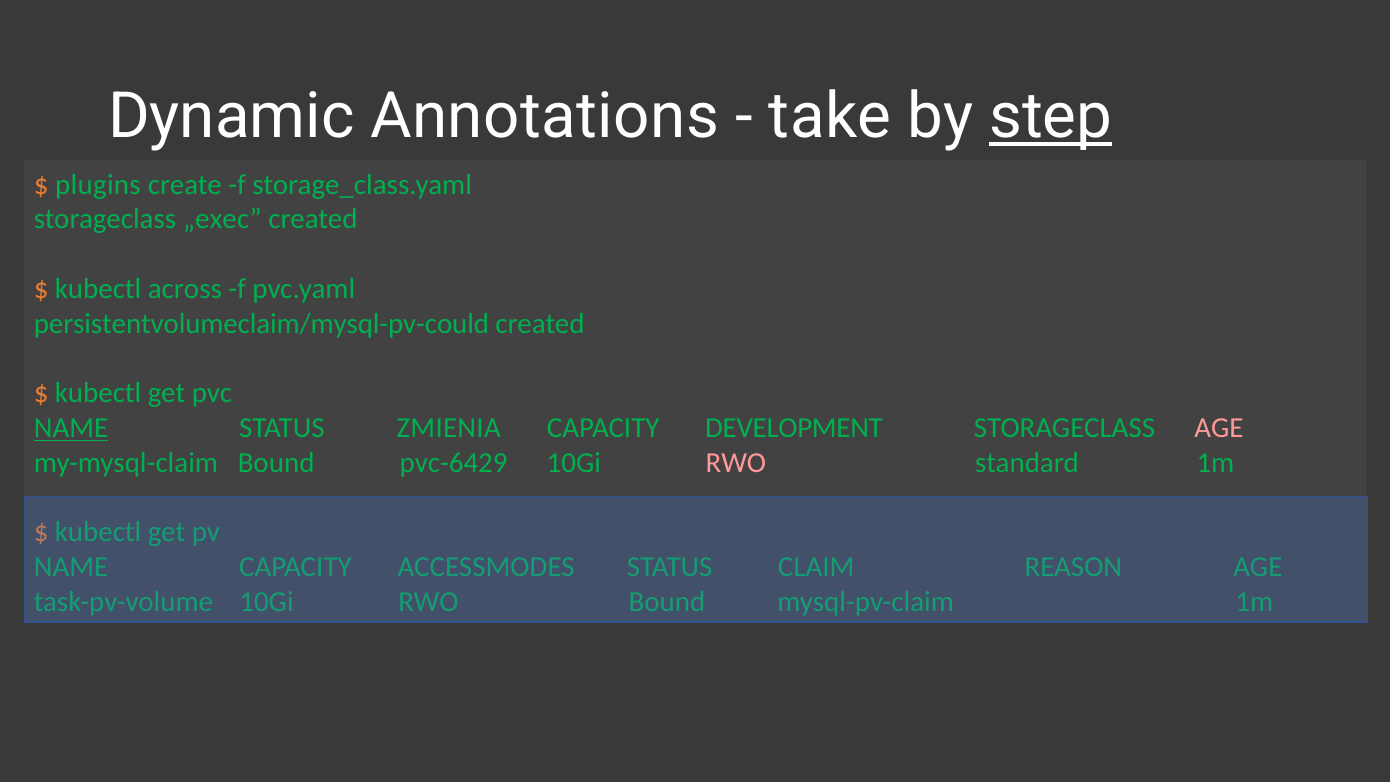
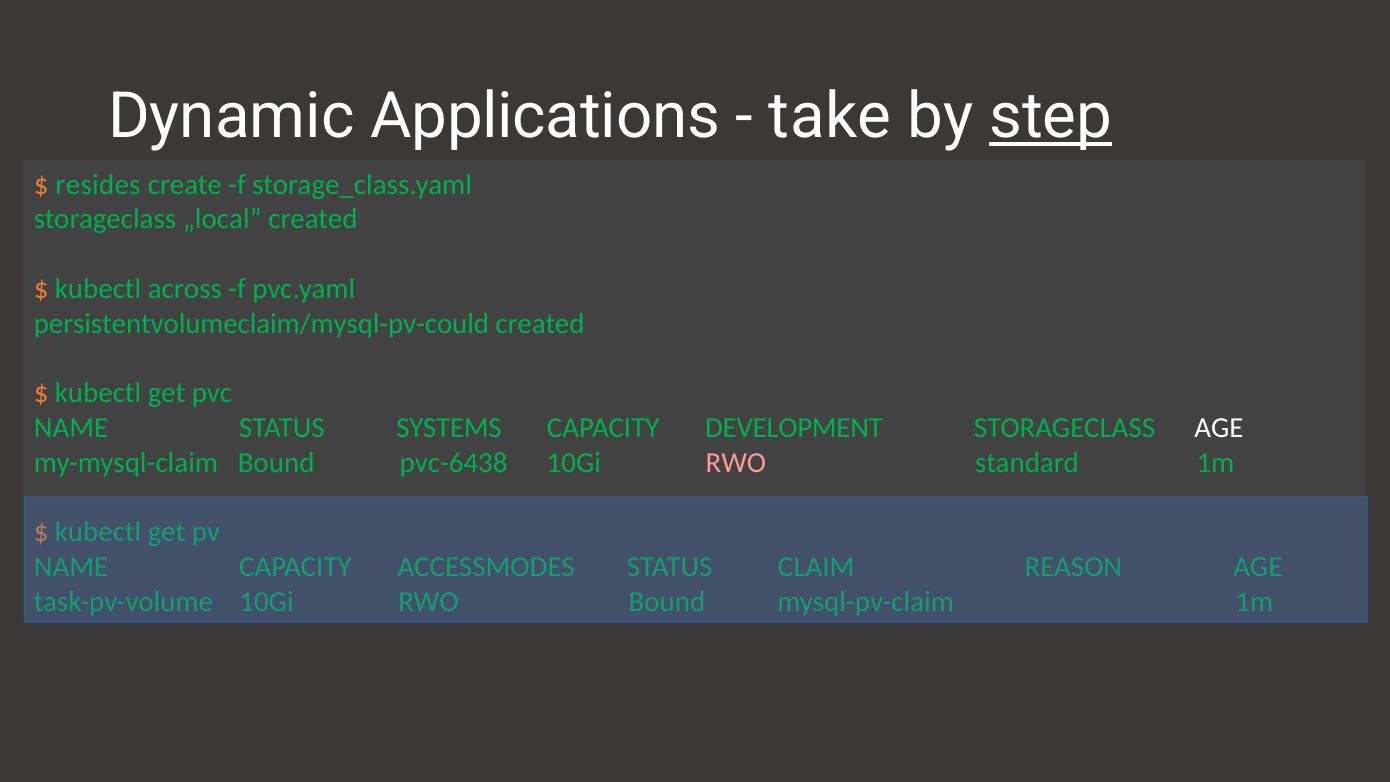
Annotations: Annotations -> Applications
plugins: plugins -> resides
„exec: „exec -> „local
NAME at (71, 428) underline: present -> none
ZMIENIA: ZMIENIA -> SYSTEMS
AGE at (1219, 428) colour: pink -> white
pvc-6429: pvc-6429 -> pvc-6438
